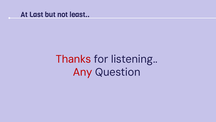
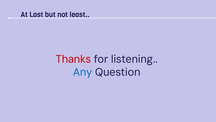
Any colour: red -> blue
